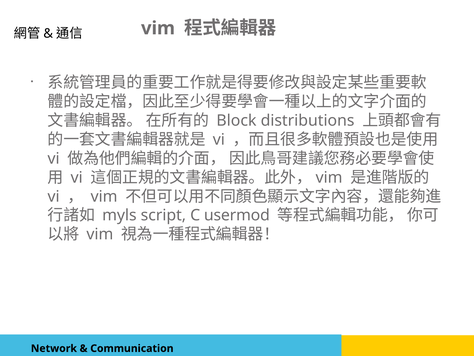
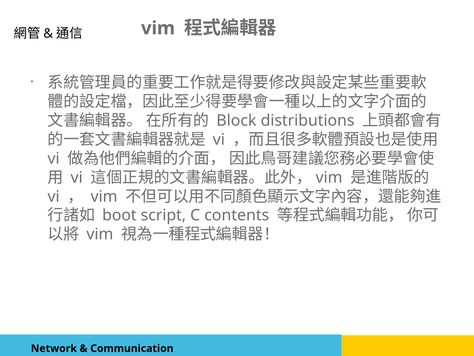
myls: myls -> boot
usermod: usermod -> contents
